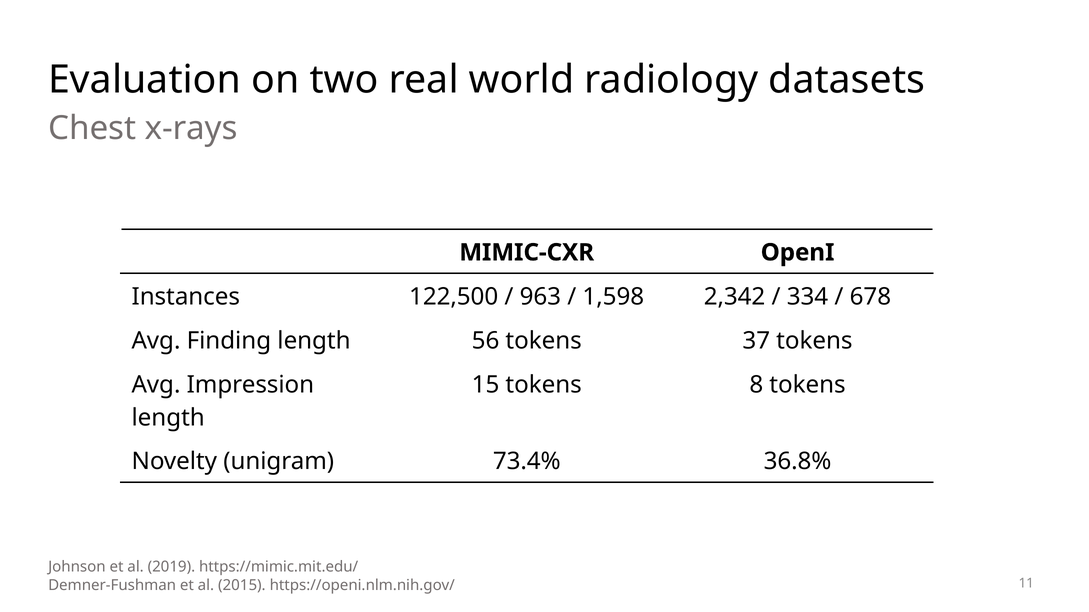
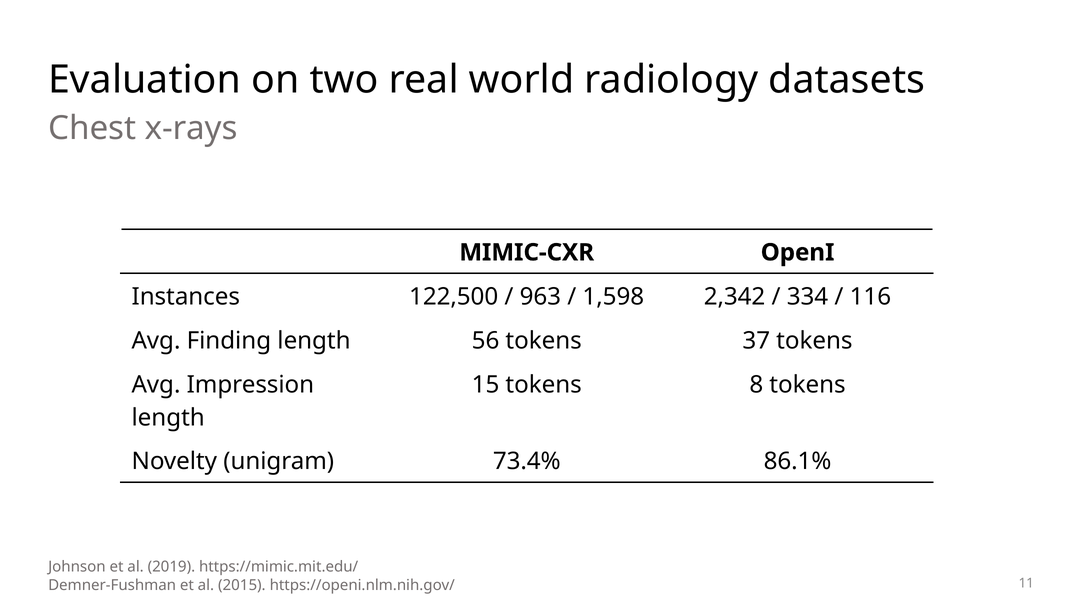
678: 678 -> 116
36.8%: 36.8% -> 86.1%
